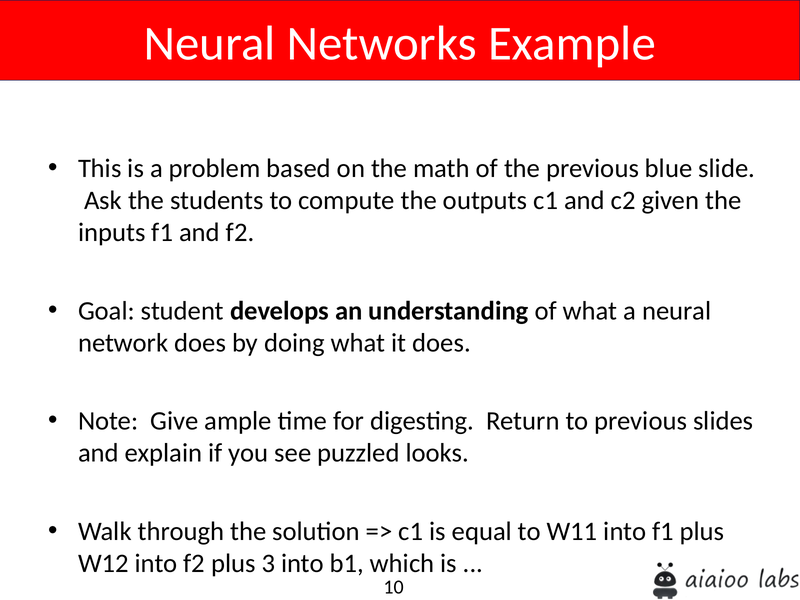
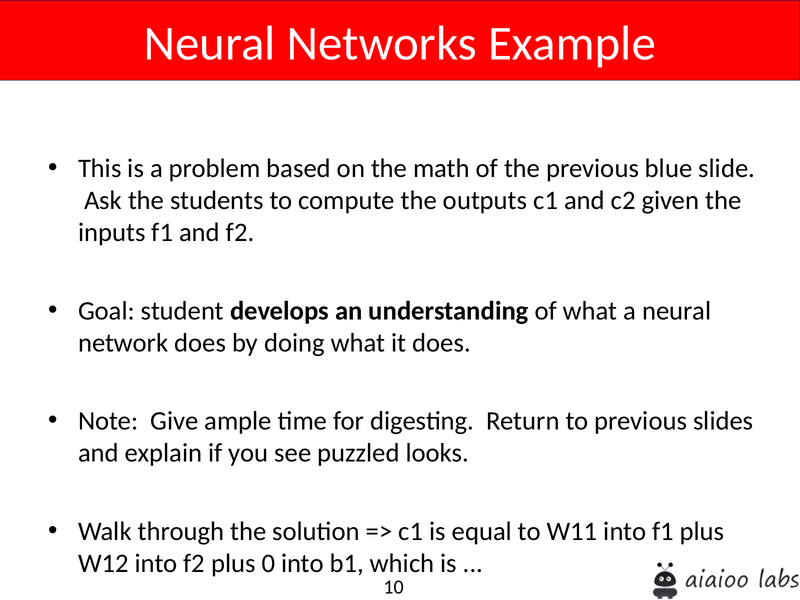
3: 3 -> 0
